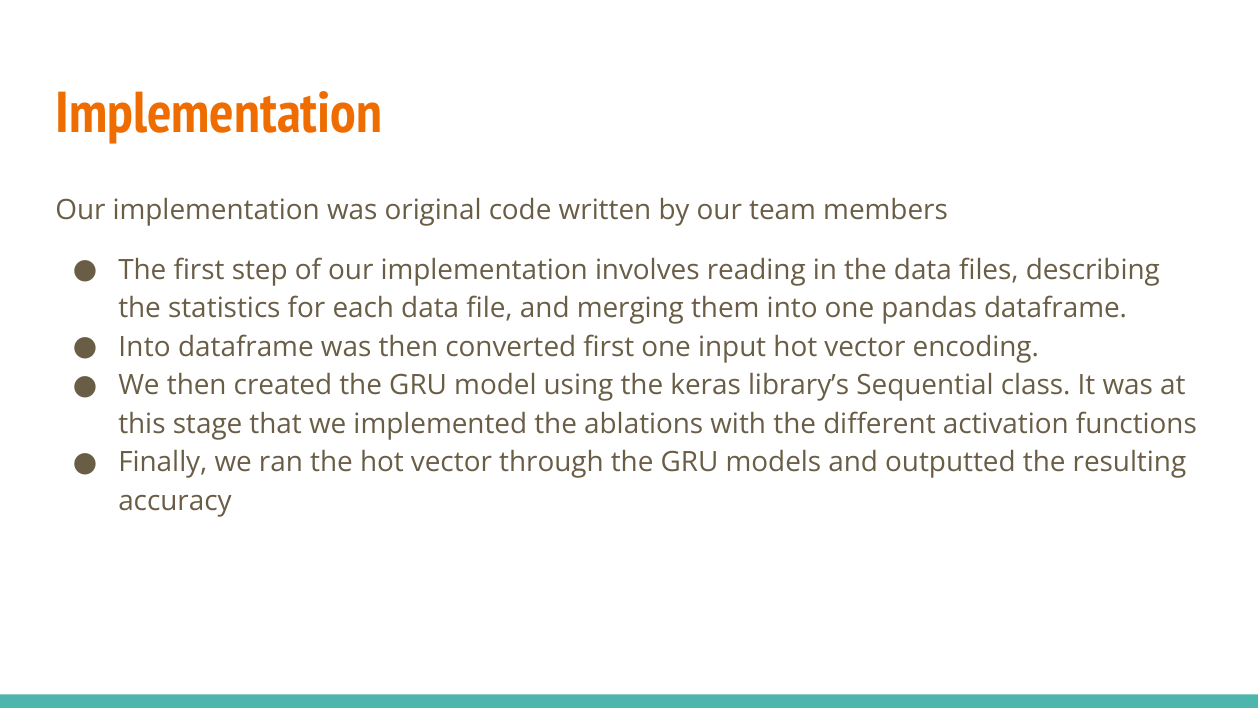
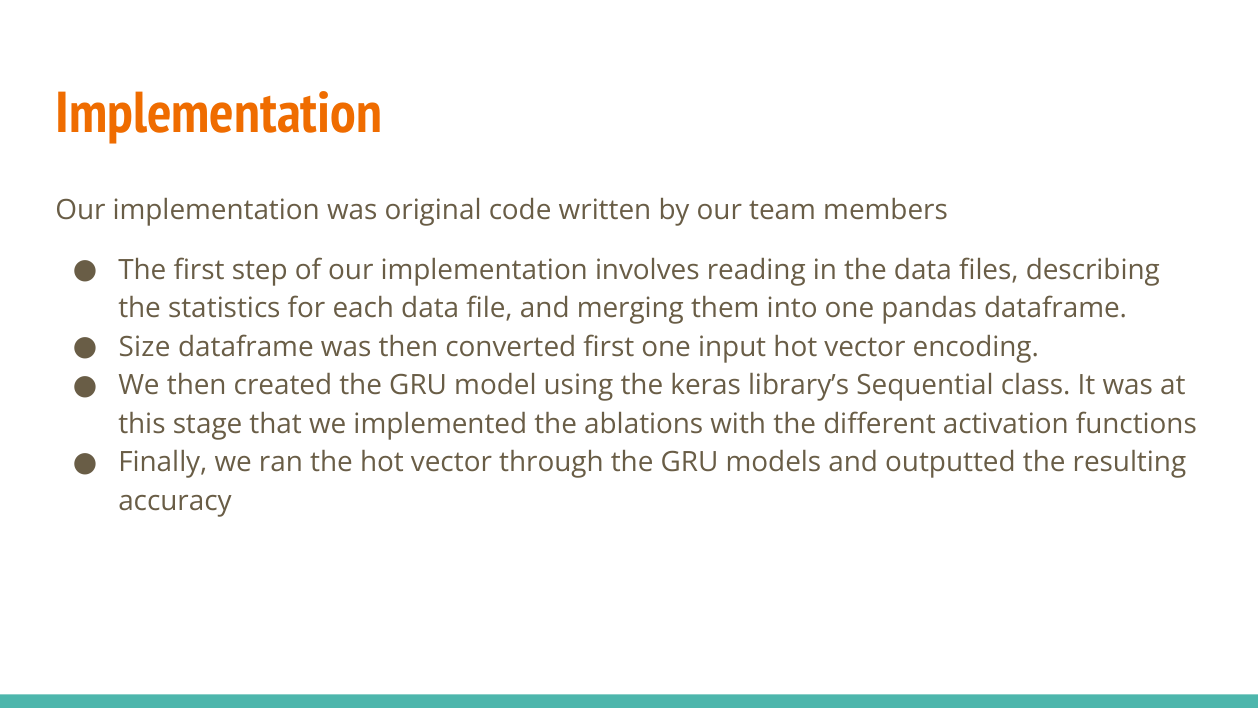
Into at (145, 347): Into -> Size
